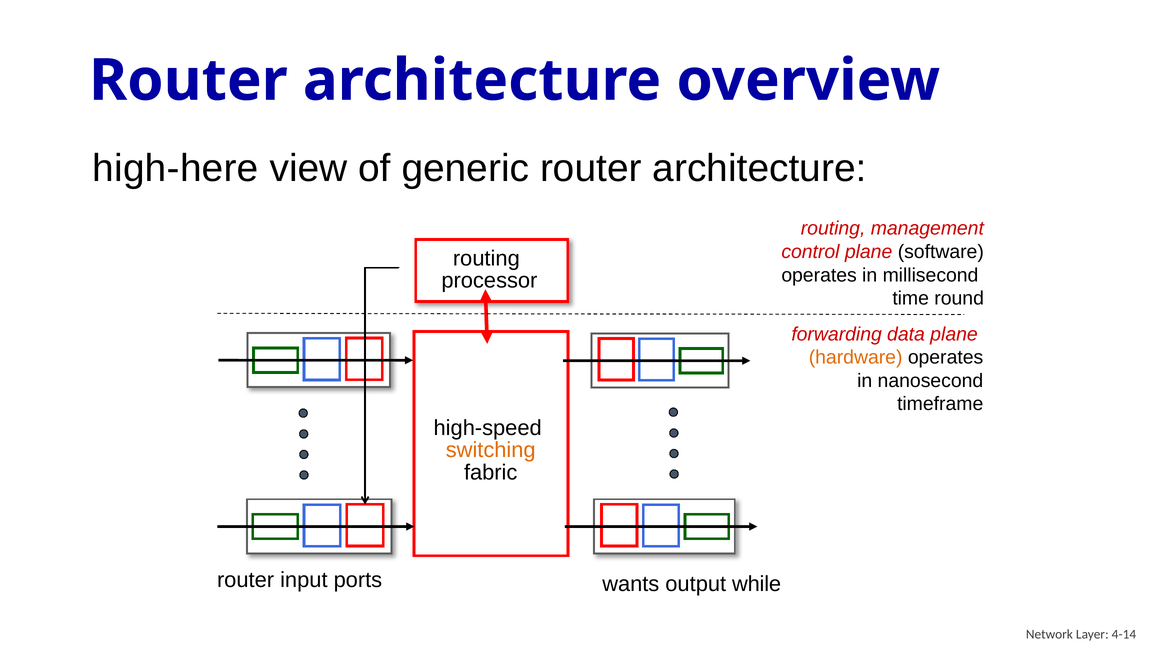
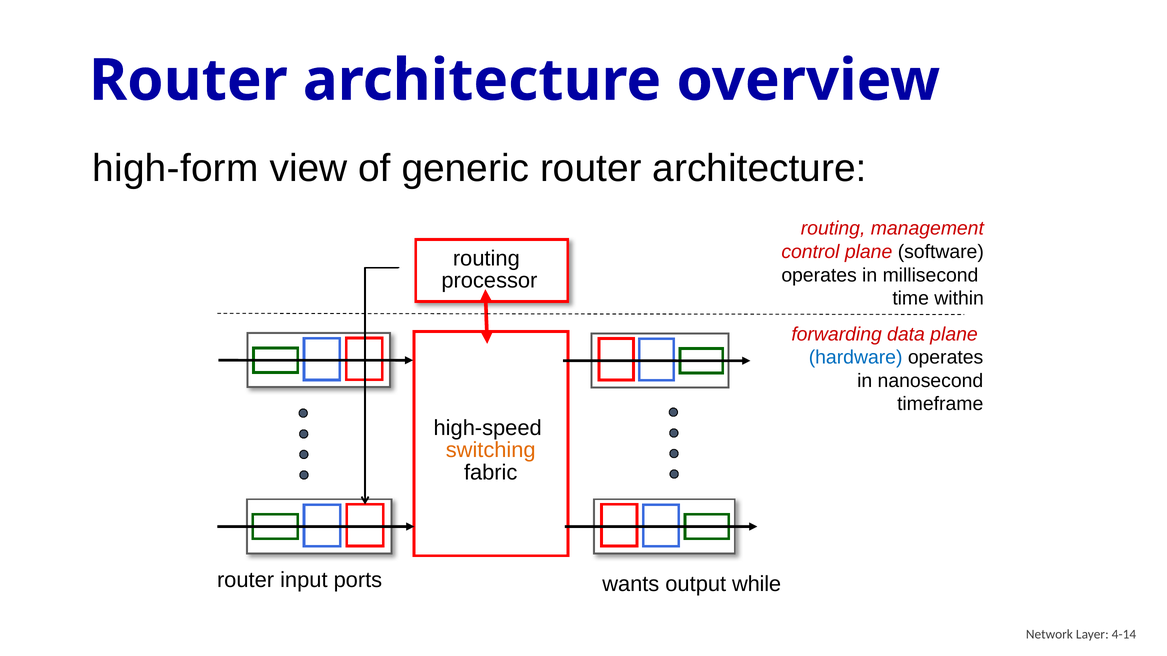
high-here: high-here -> high-form
round: round -> within
hardware colour: orange -> blue
